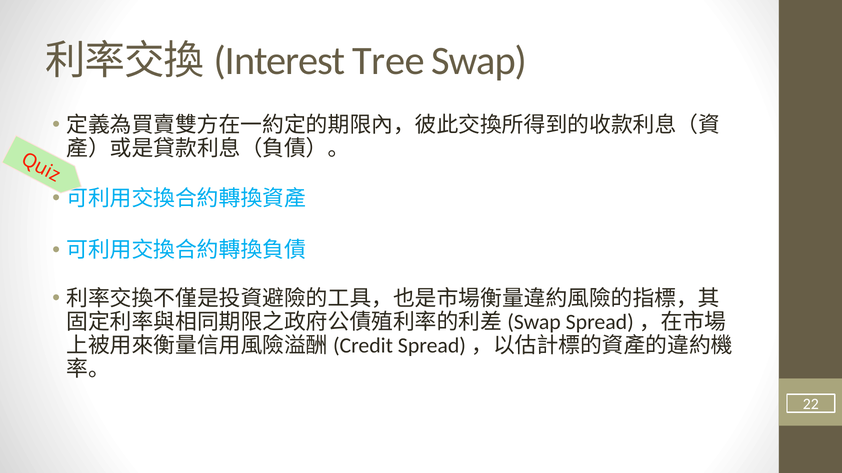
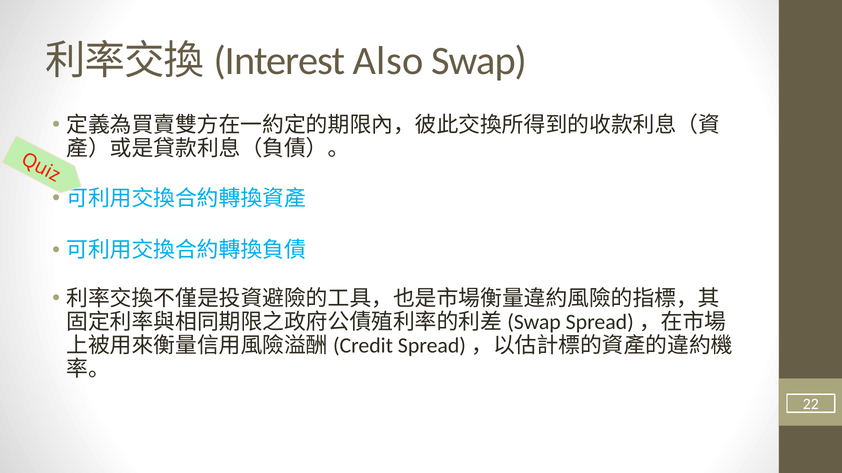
Tree: Tree -> Also
